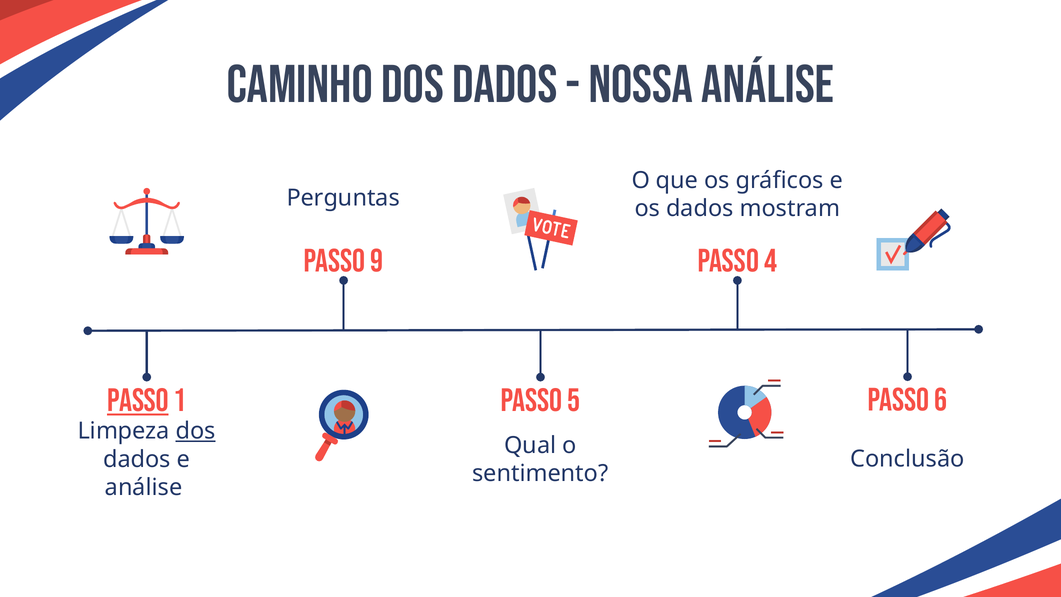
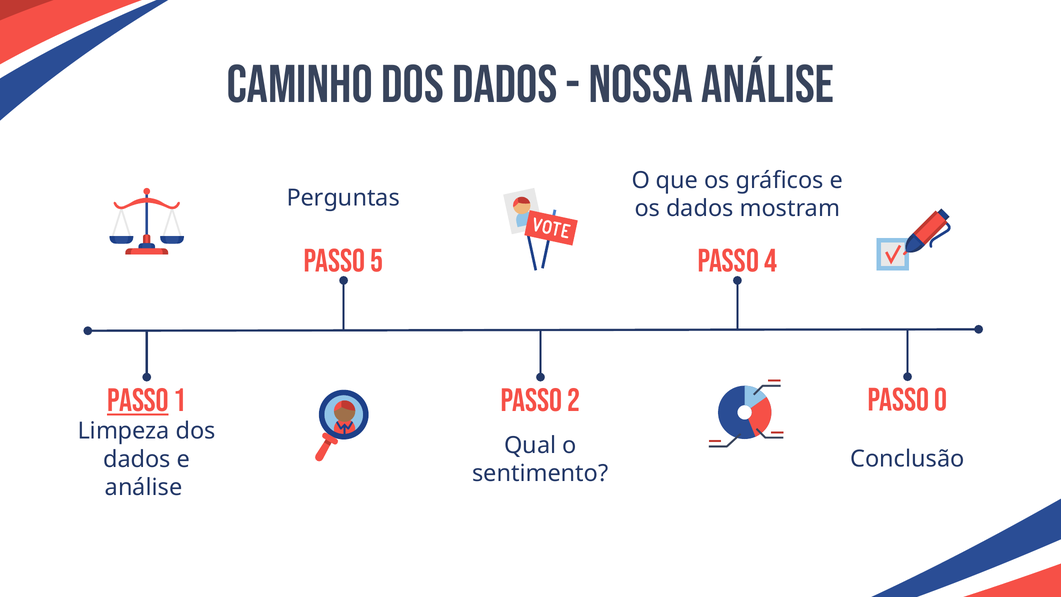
9: 9 -> 5
6: 6 -> 0
5: 5 -> 2
dos at (196, 431) underline: present -> none
